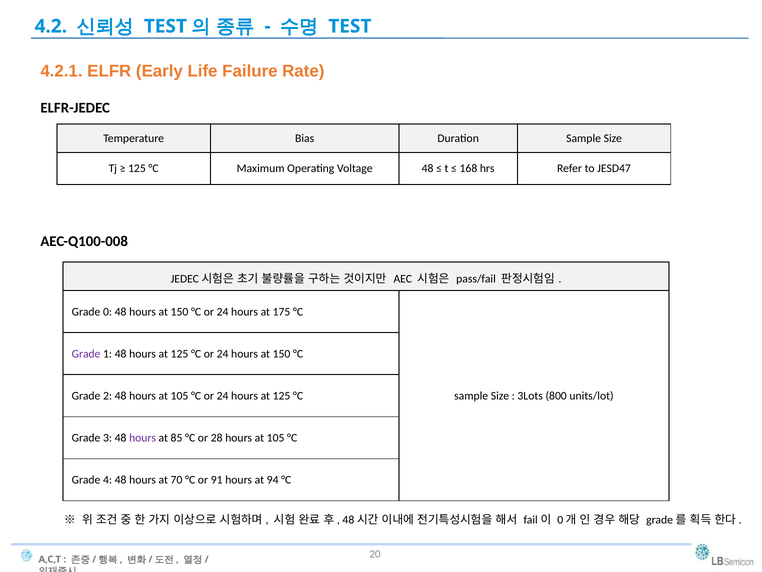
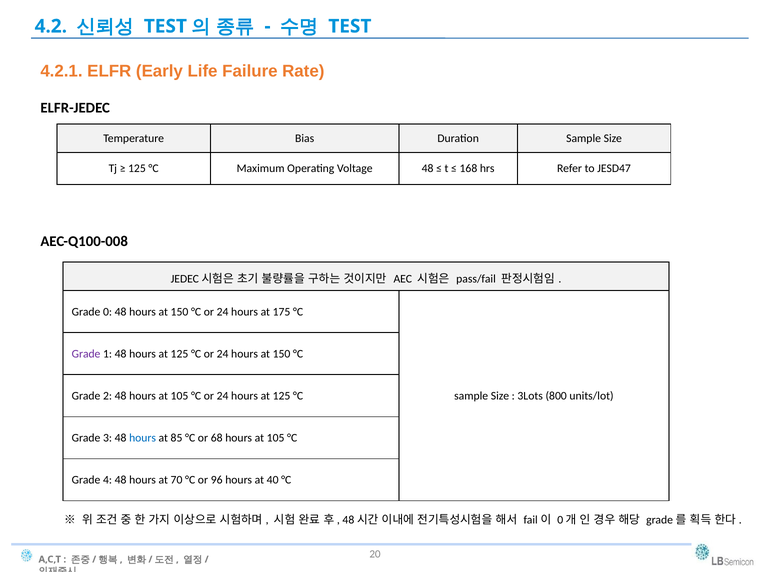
hours at (143, 437) colour: purple -> blue
28: 28 -> 68
91: 91 -> 96
94: 94 -> 40
